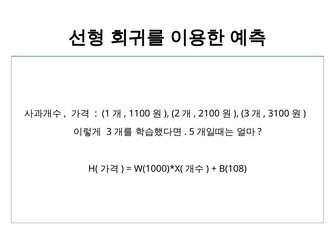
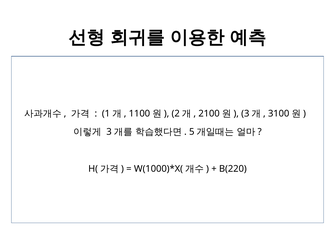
B(108: B(108 -> B(220
